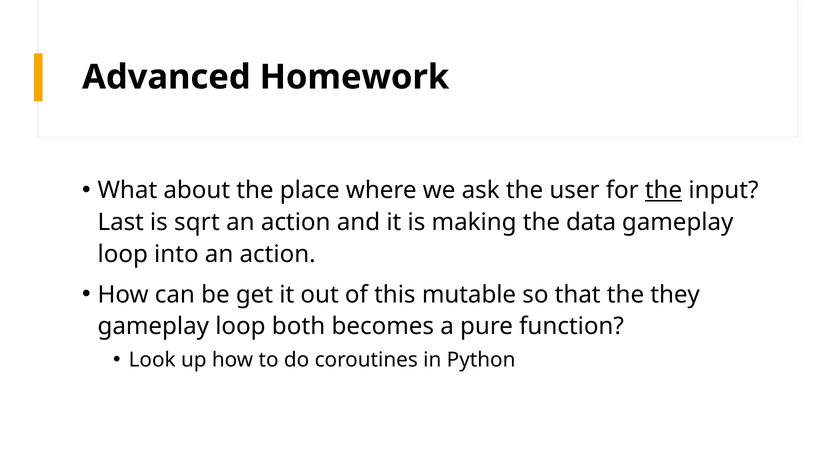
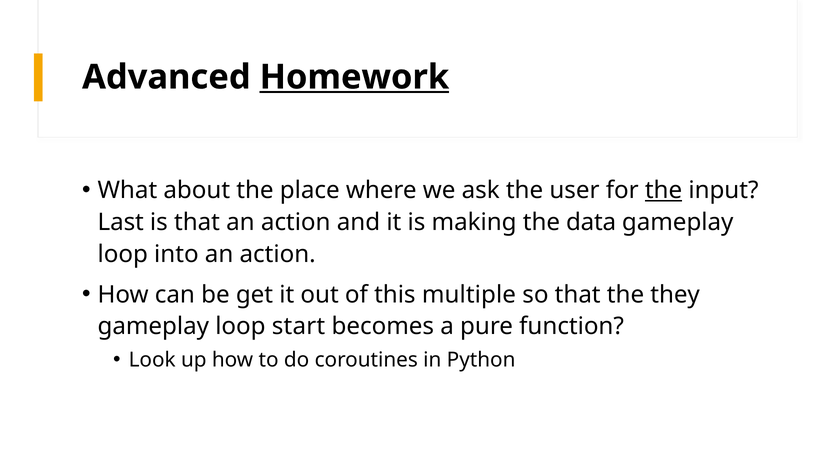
Homework underline: none -> present
is sqrt: sqrt -> that
mutable: mutable -> multiple
both: both -> start
